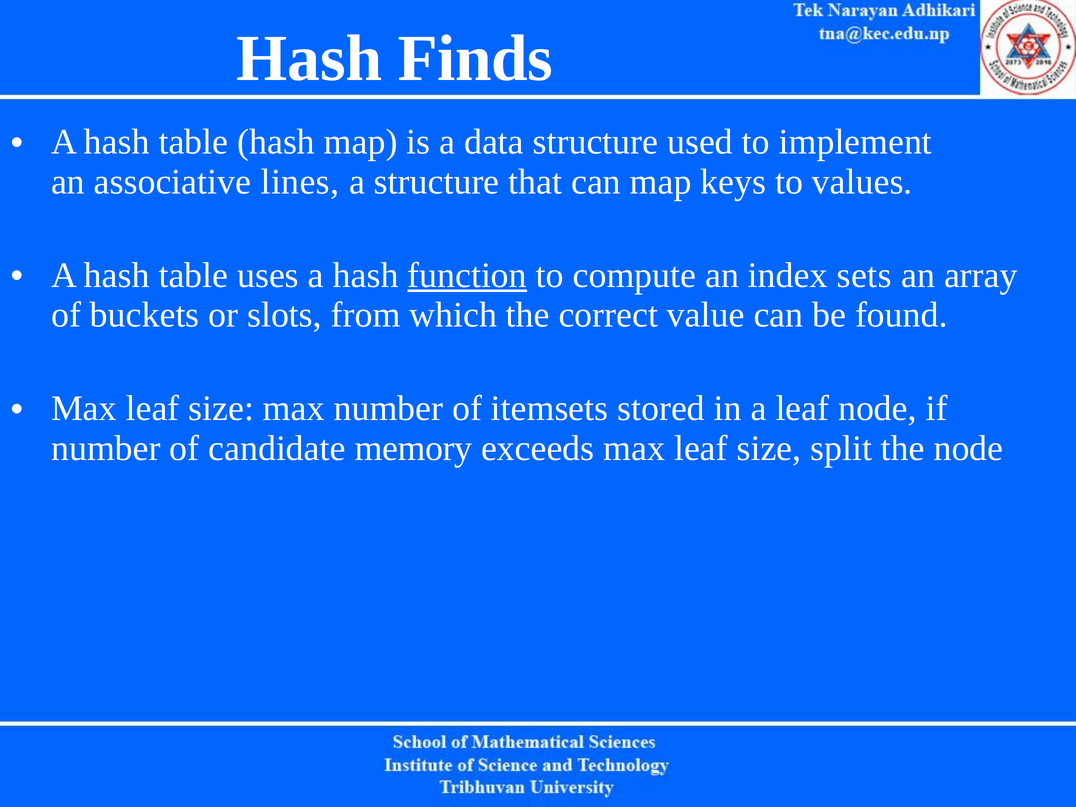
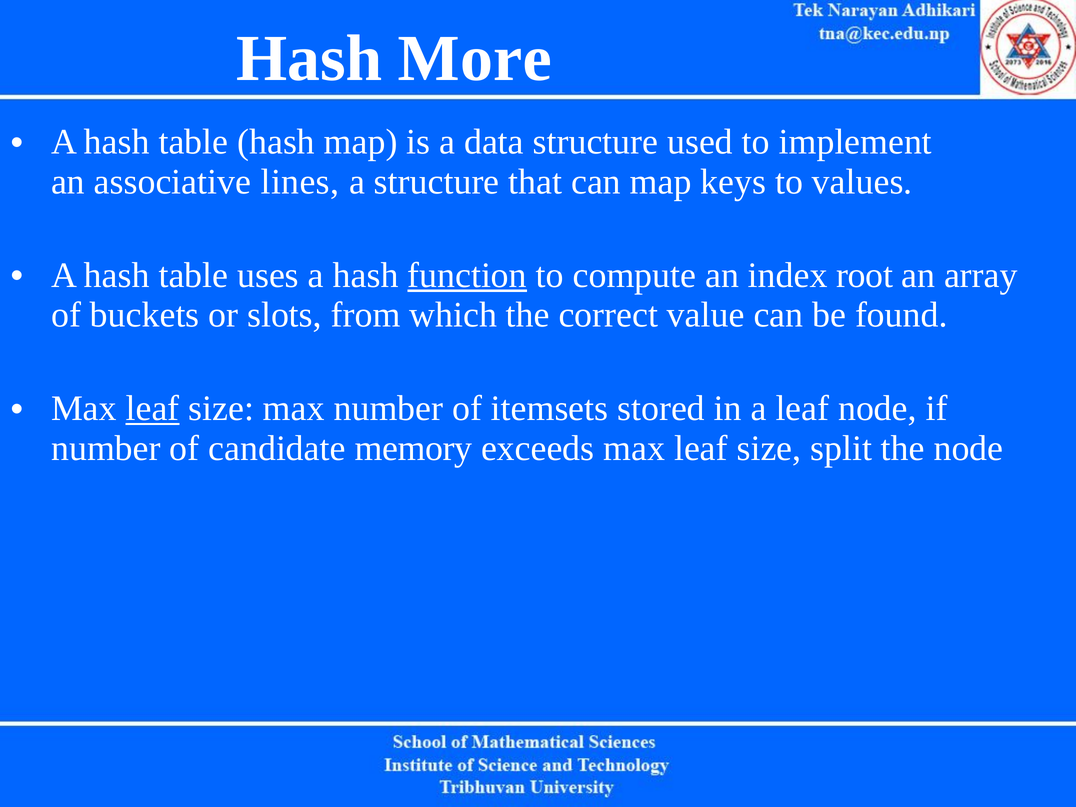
Finds: Finds -> More
sets: sets -> root
leaf at (153, 409) underline: none -> present
